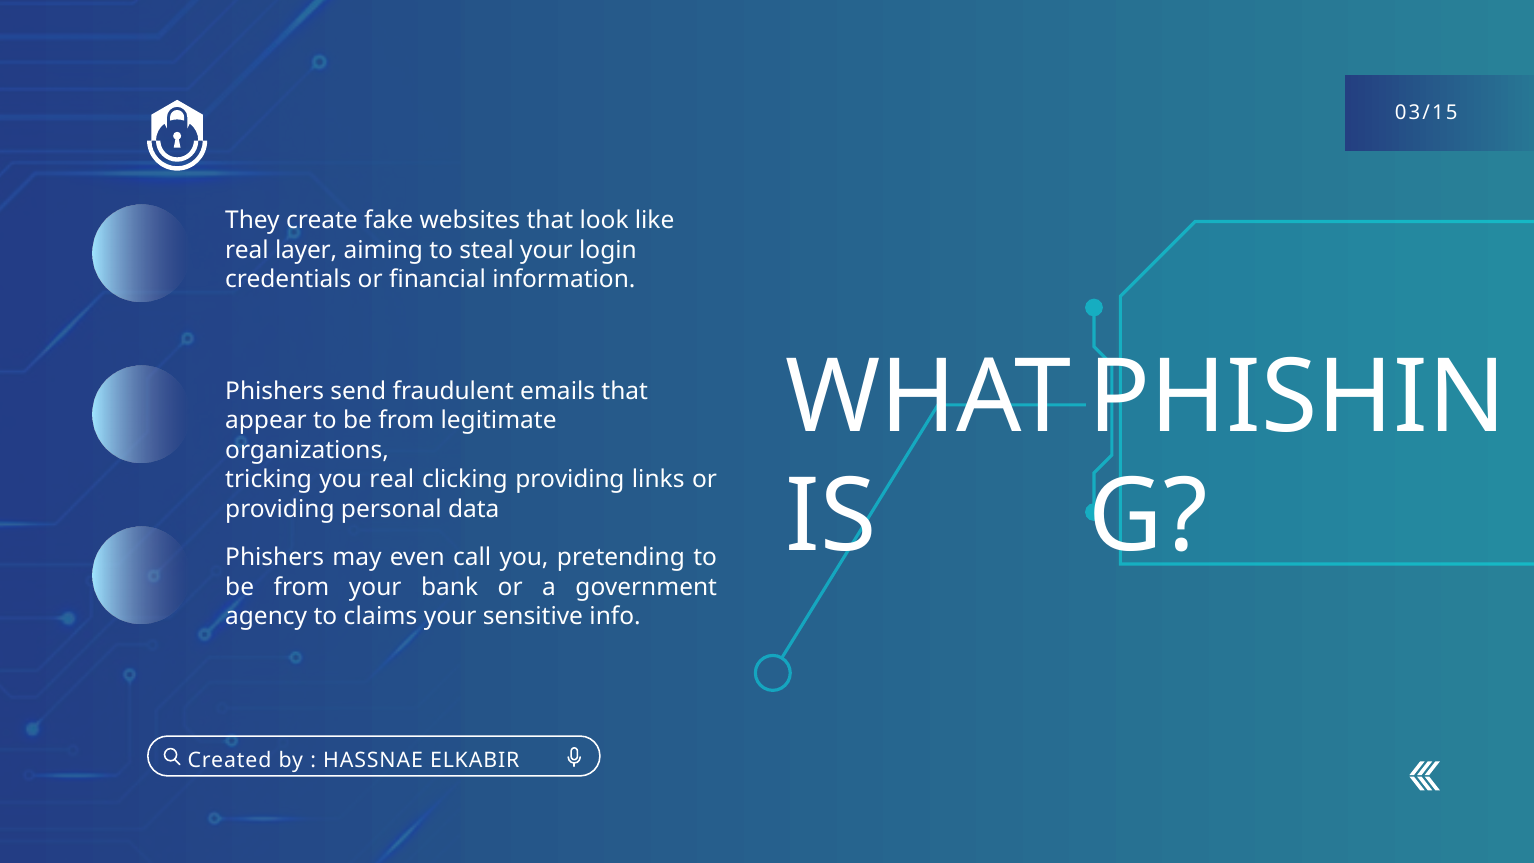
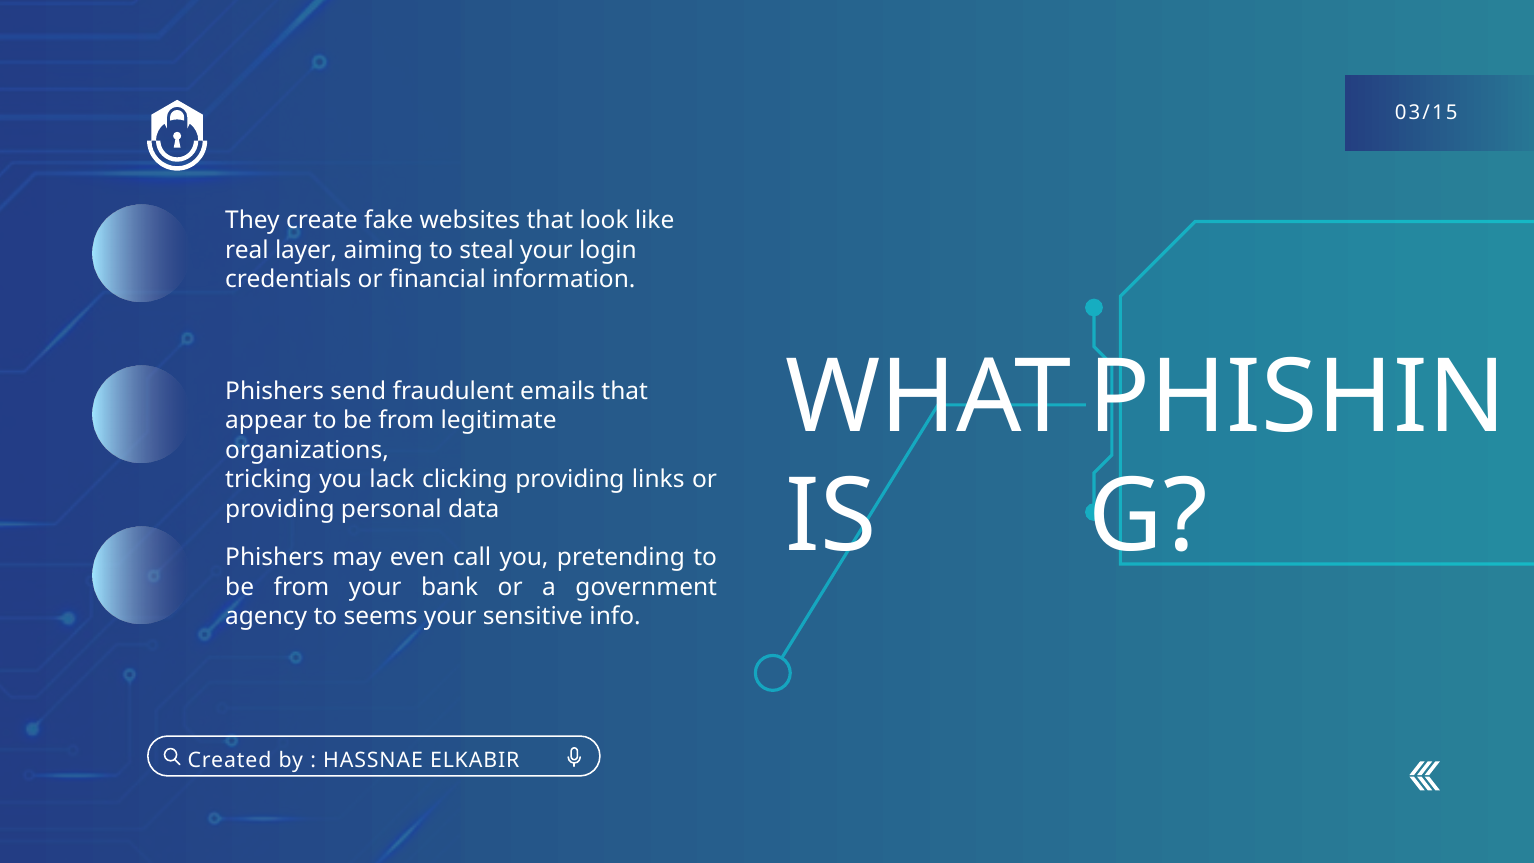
you real: real -> lack
claims: claims -> seems
